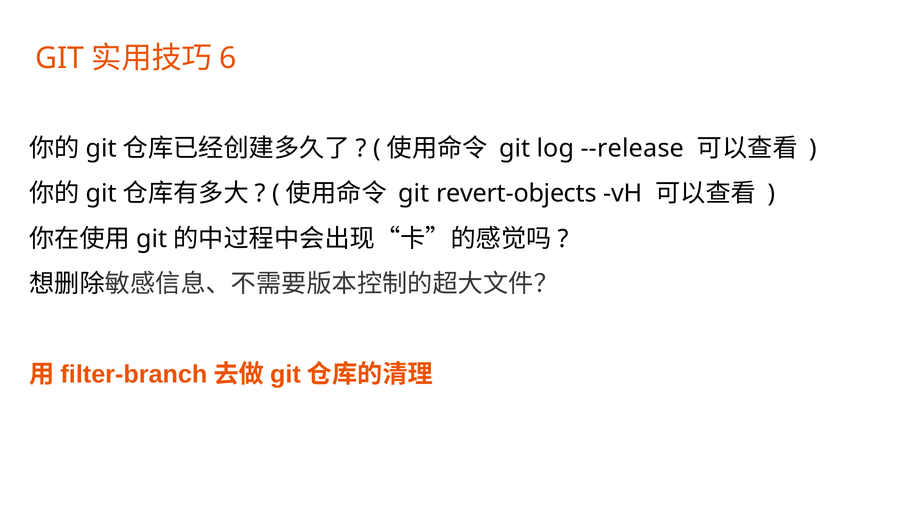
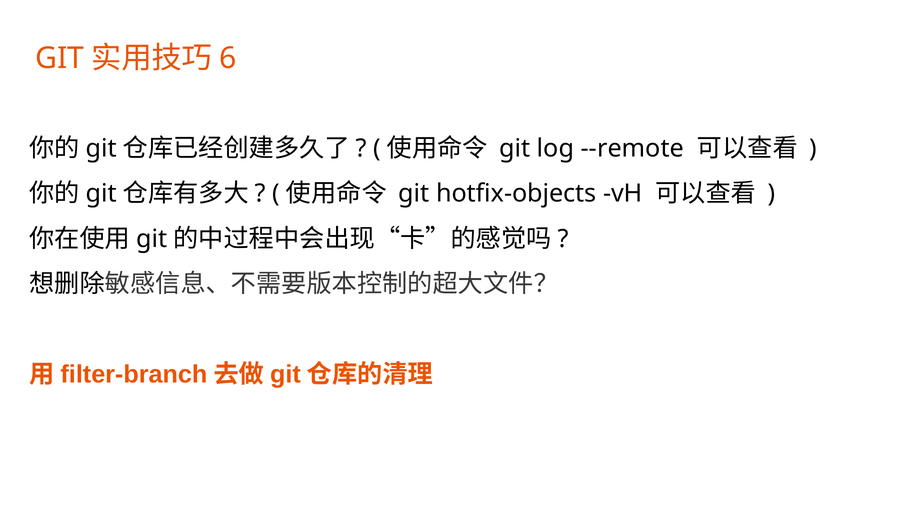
--release: --release -> --remote
revert-objects: revert-objects -> hotfix-objects
